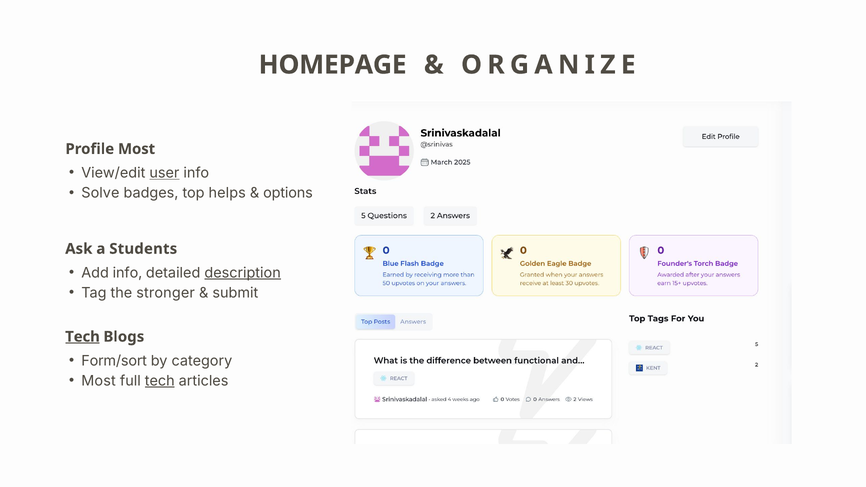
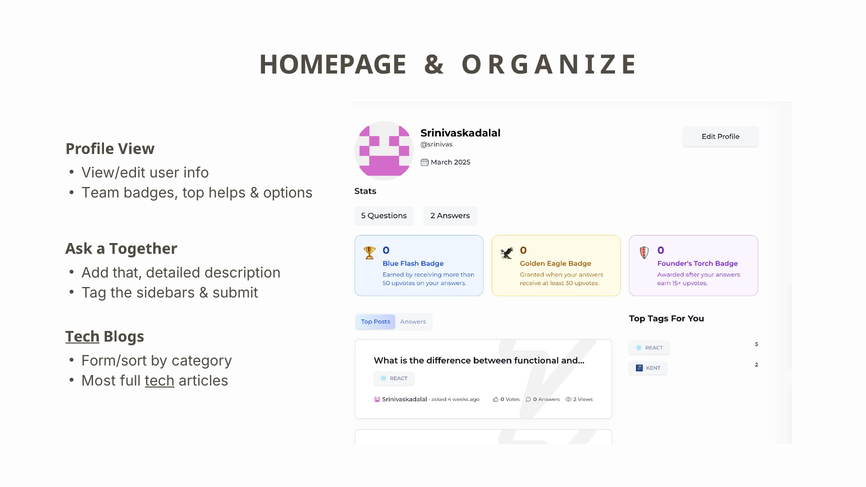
Profile Most: Most -> View
user underline: present -> none
Solve: Solve -> Team
Students: Students -> Together
Add info: info -> that
description underline: present -> none
stronger: stronger -> sidebars
